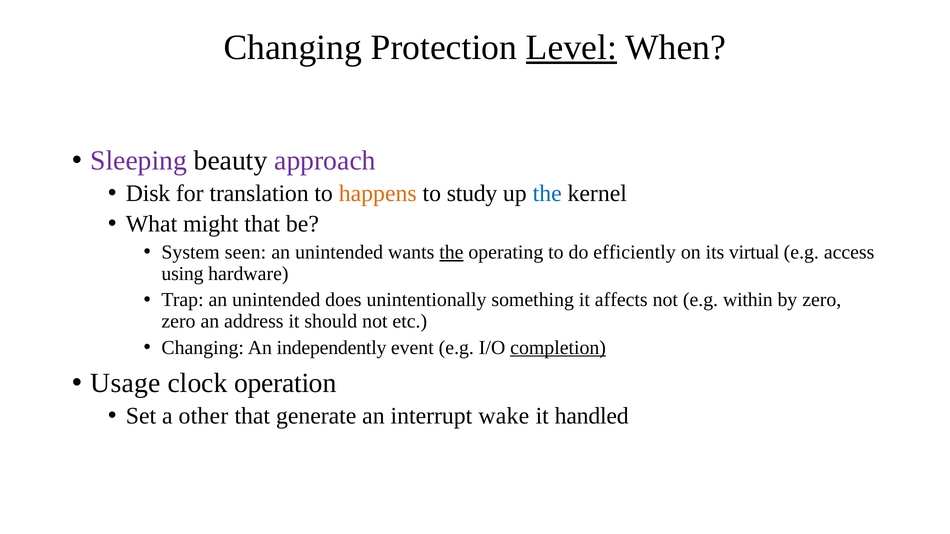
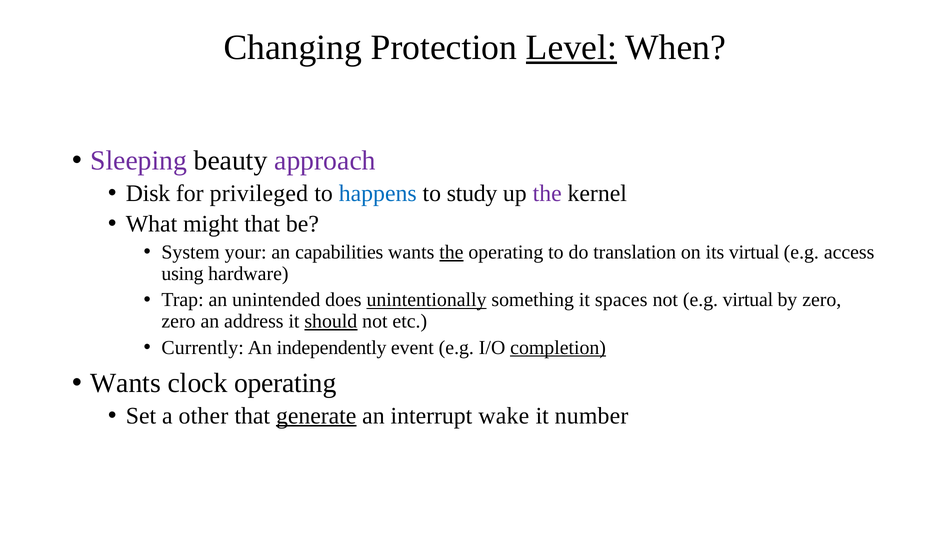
translation: translation -> privileged
happens colour: orange -> blue
the at (547, 193) colour: blue -> purple
seen: seen -> your
unintended at (339, 252): unintended -> capabilities
efficiently: efficiently -> translation
unintentionally underline: none -> present
affects: affects -> spaces
e.g within: within -> virtual
should underline: none -> present
Changing at (203, 348): Changing -> Currently
Usage at (125, 383): Usage -> Wants
clock operation: operation -> operating
generate underline: none -> present
handled: handled -> number
